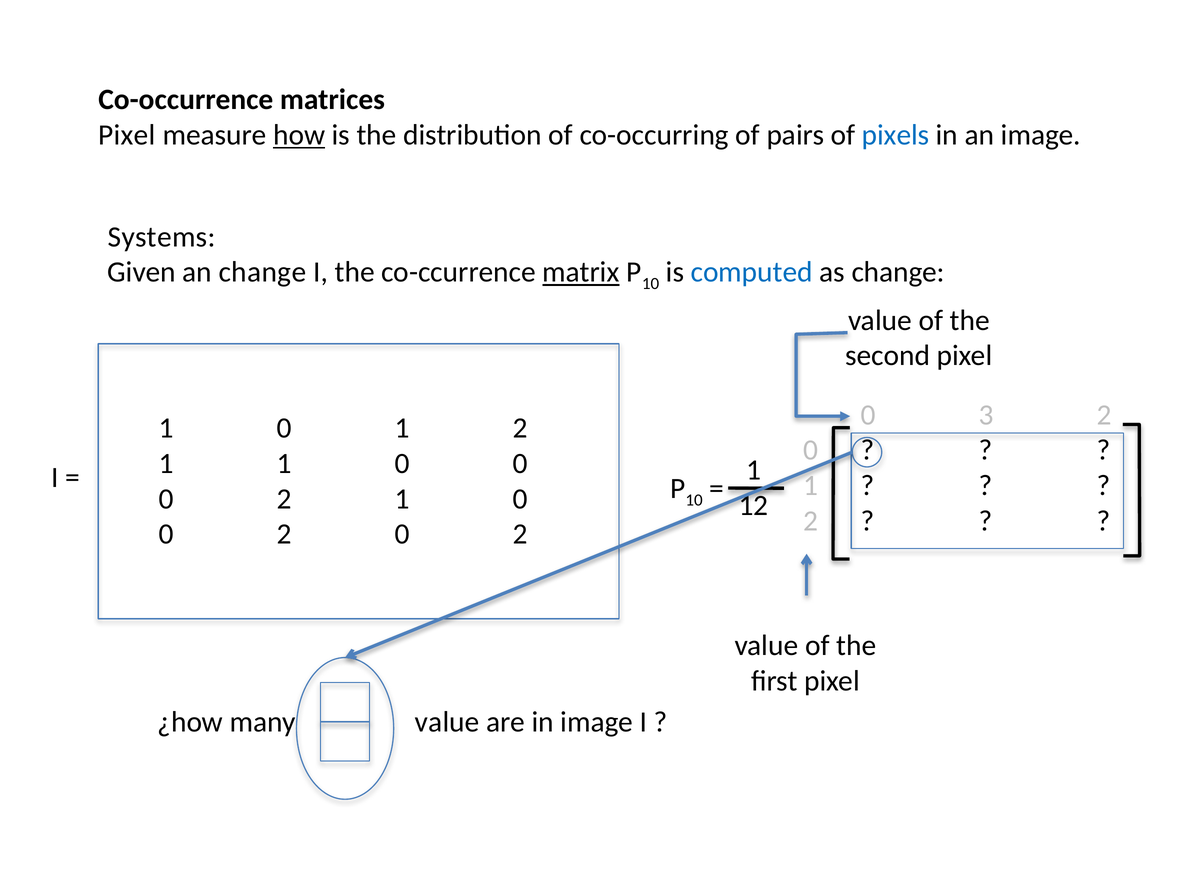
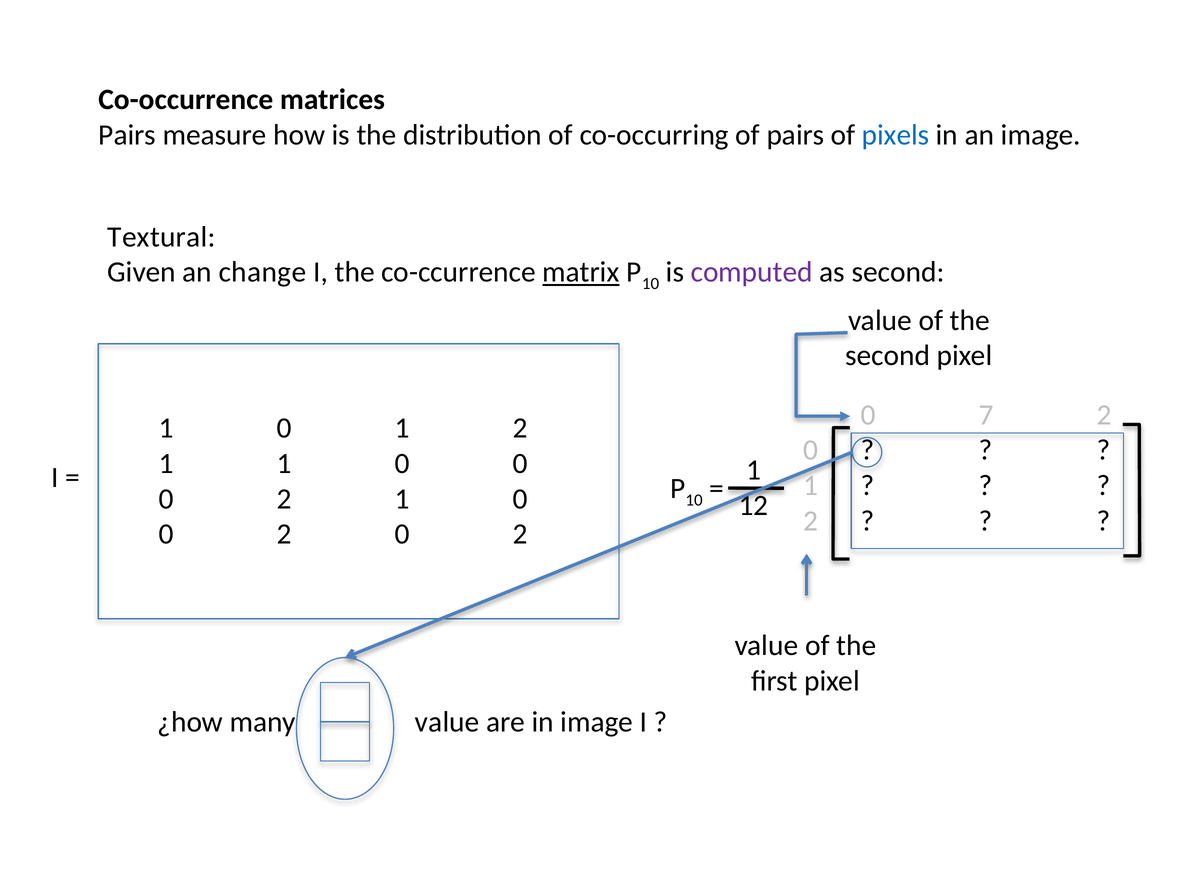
Pixel at (127, 135): Pixel -> Pairs
how underline: present -> none
Systems: Systems -> Textural
computed colour: blue -> purple
as change: change -> second
3: 3 -> 7
